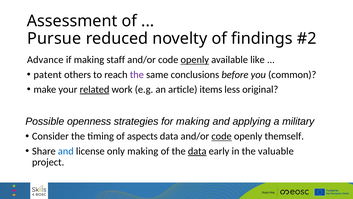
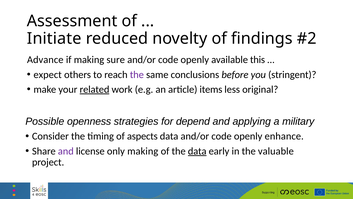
Pursue: Pursue -> Initiate
staff: staff -> sure
openly at (195, 60) underline: present -> none
like: like -> this
patent: patent -> expect
common: common -> stringent
for making: making -> depend
code at (222, 136) underline: present -> none
themself: themself -> enhance
and at (66, 151) colour: blue -> purple
